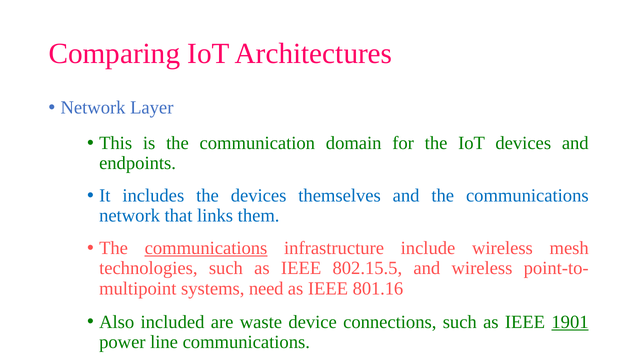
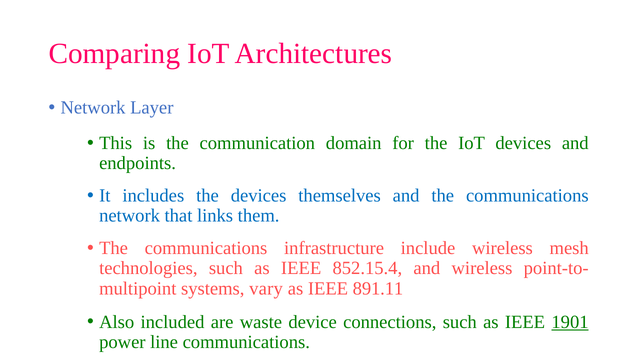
communications at (206, 248) underline: present -> none
802.15.5: 802.15.5 -> 852.15.4
need: need -> vary
801.16: 801.16 -> 891.11
